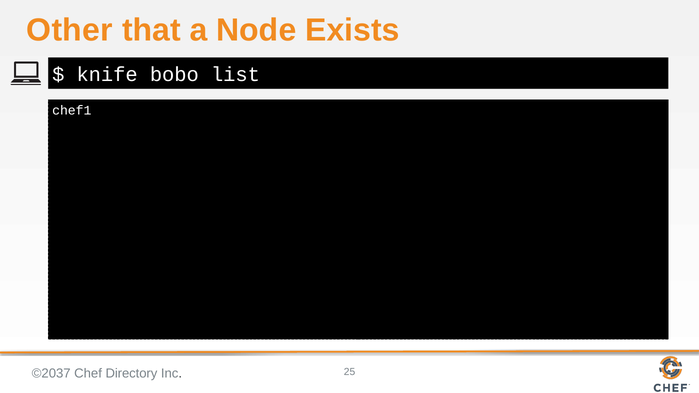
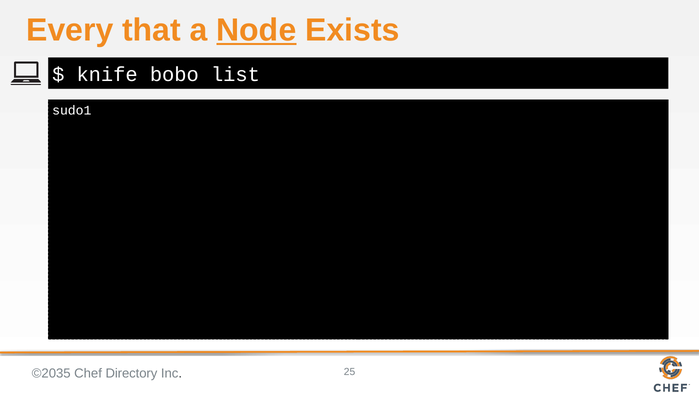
Other: Other -> Every
Node underline: none -> present
chef1: chef1 -> sudo1
©2037: ©2037 -> ©2035
